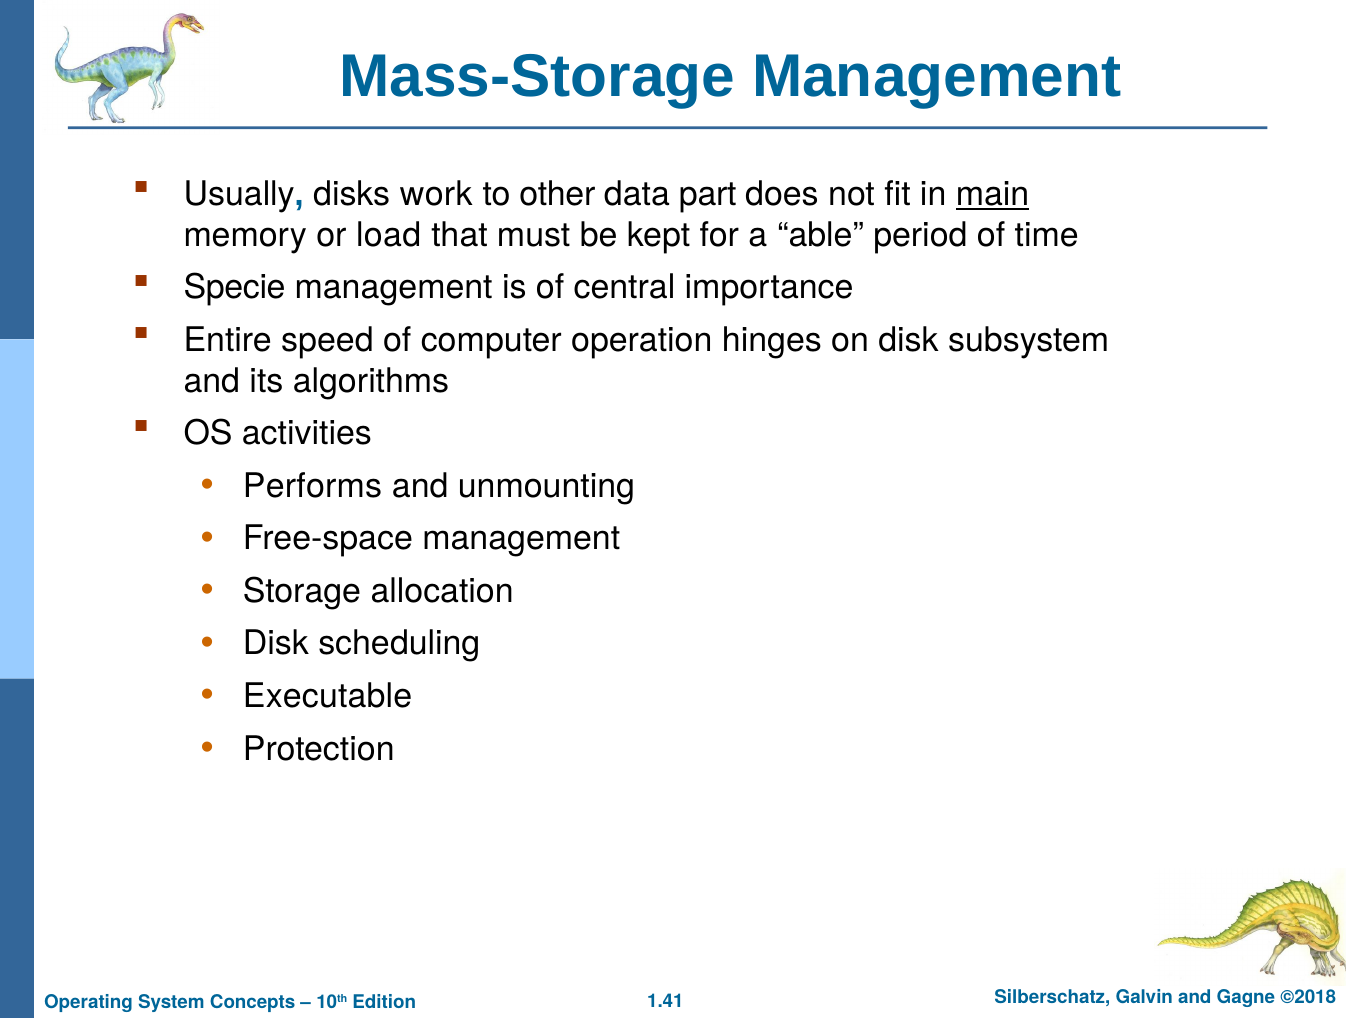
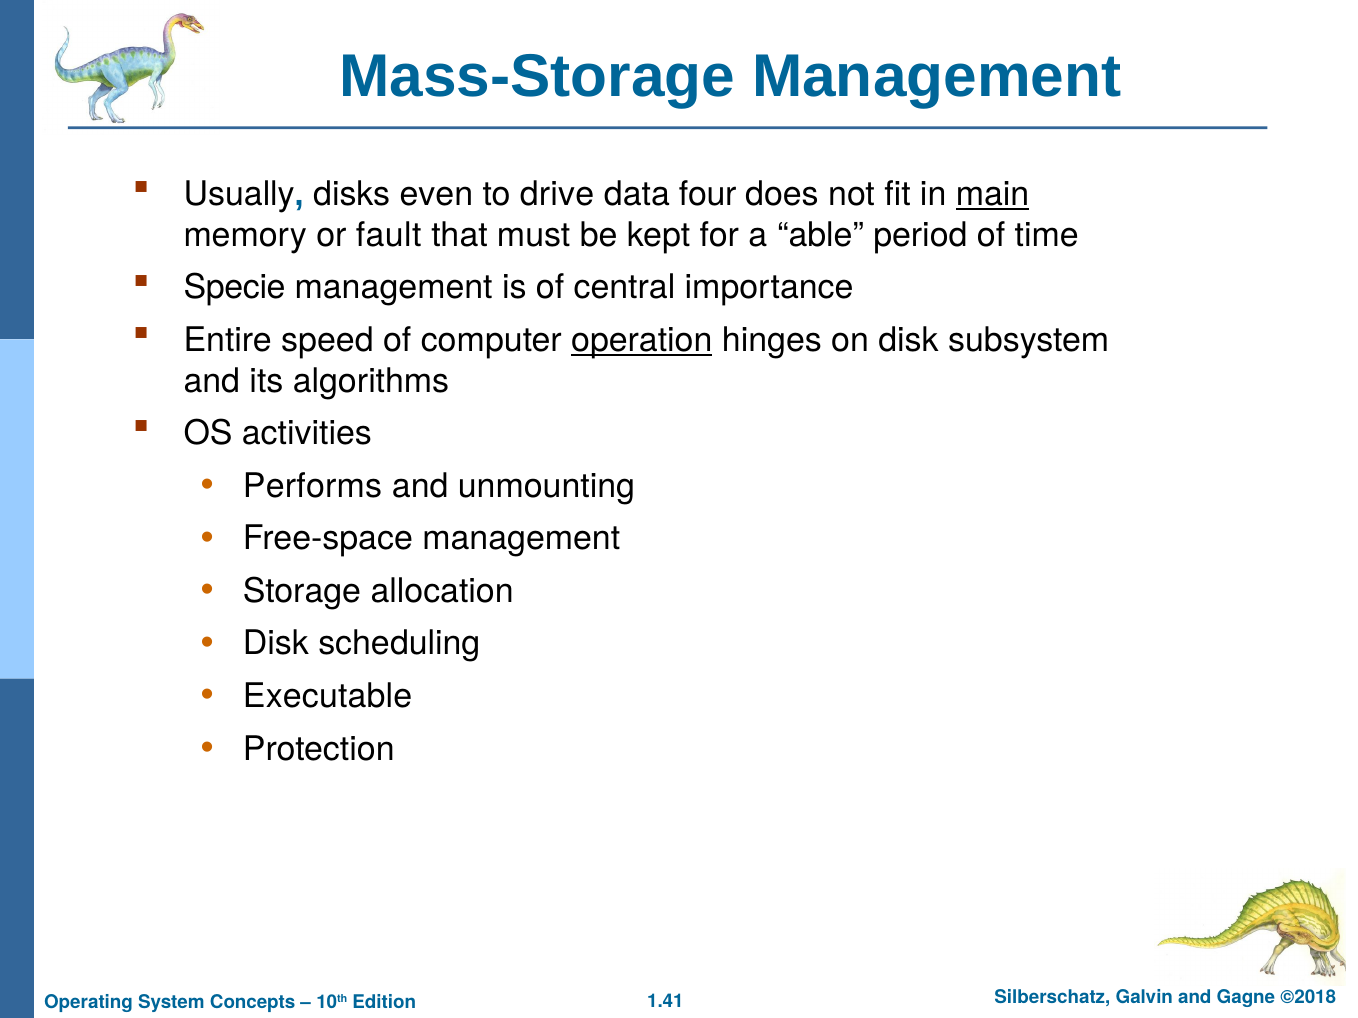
work: work -> even
other: other -> drive
part: part -> four
load: load -> fault
operation underline: none -> present
